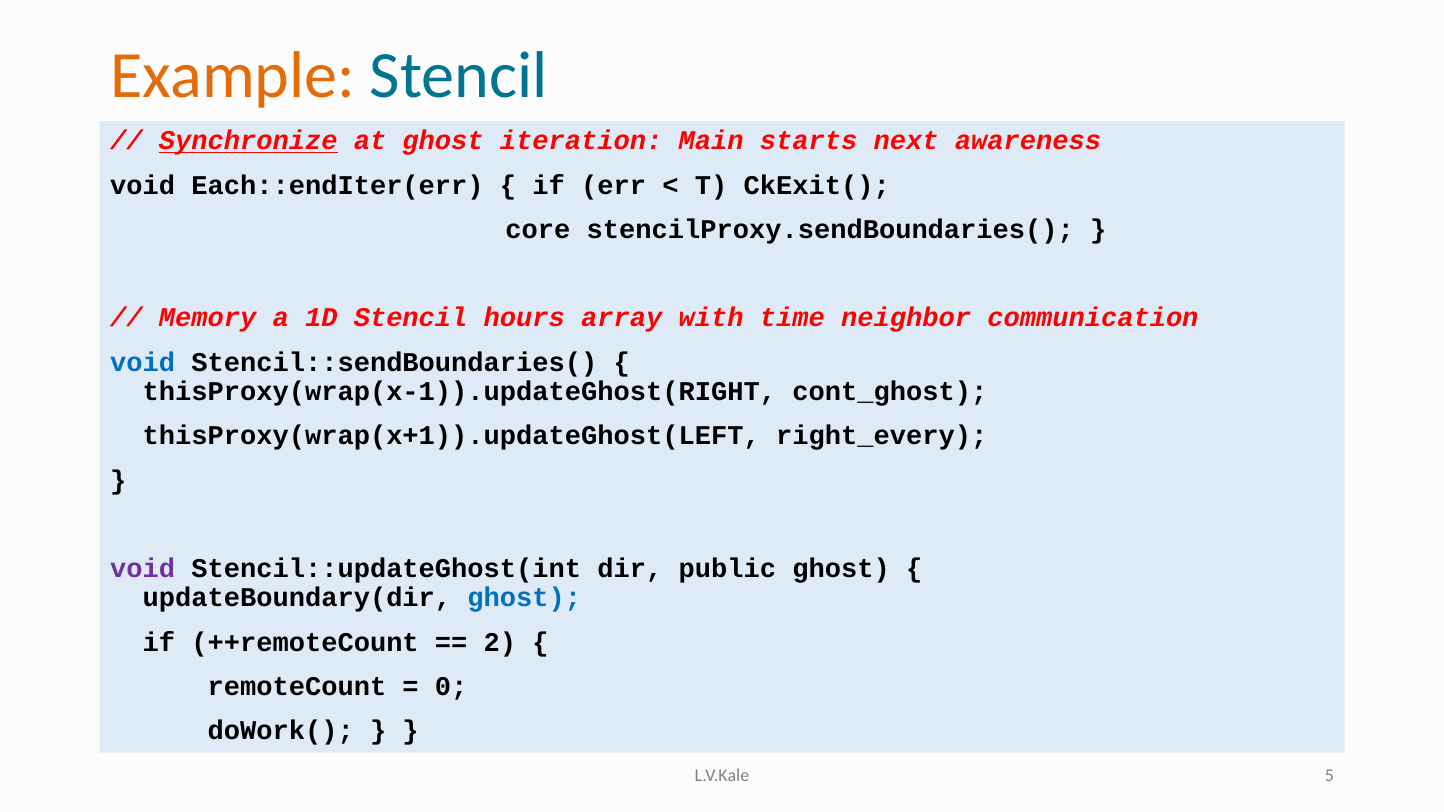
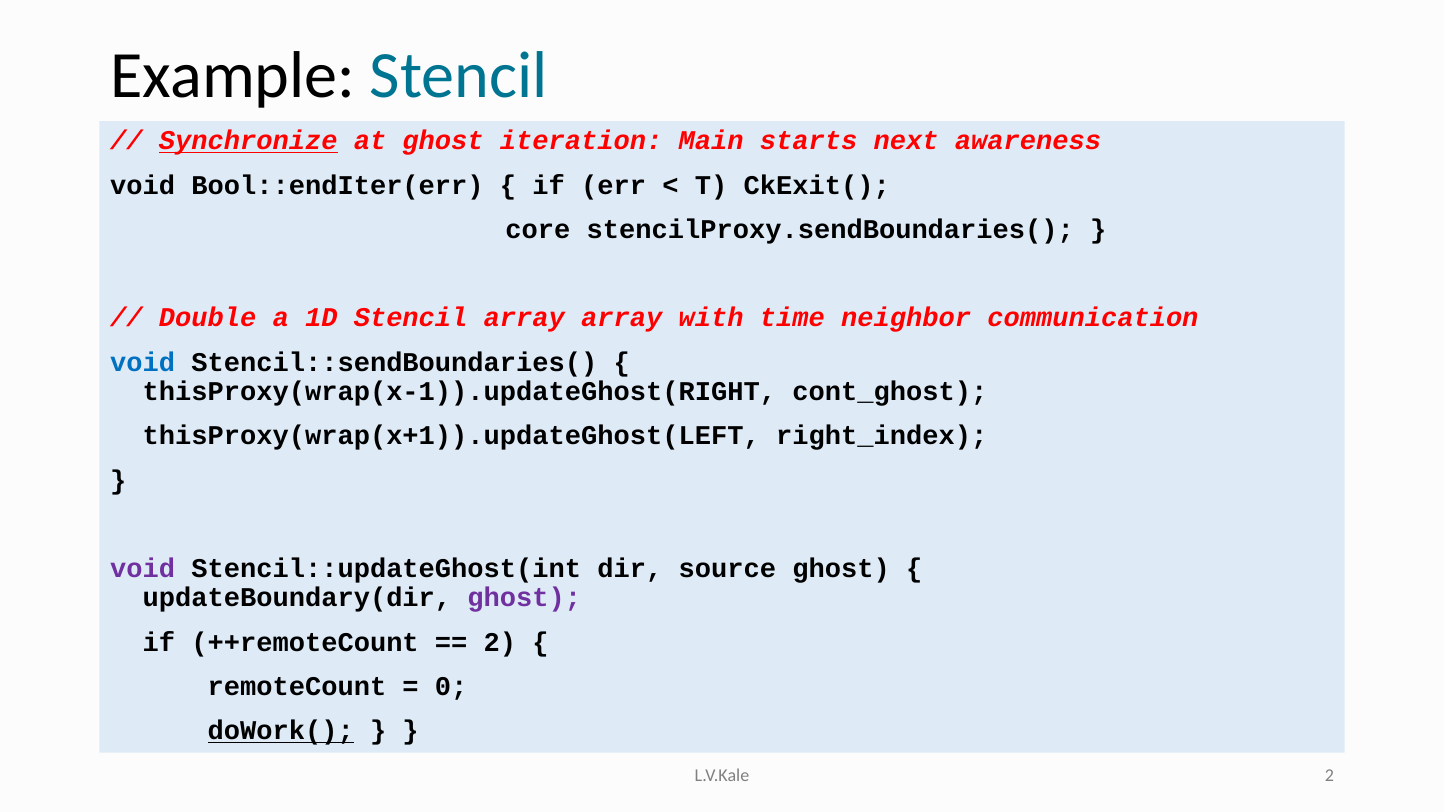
Example colour: orange -> black
Each::endIter(err: Each::endIter(err -> Bool::endIter(err
Memory: Memory -> Double
Stencil hours: hours -> array
right_every: right_every -> right_index
public: public -> source
ghost at (524, 598) colour: blue -> purple
doWork( underline: none -> present
L.V.Kale 5: 5 -> 2
